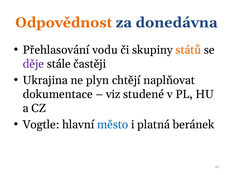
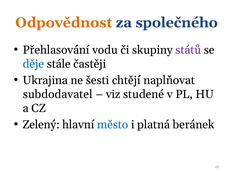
donedávna: donedávna -> společného
států colour: orange -> purple
děje colour: purple -> blue
plyn: plyn -> šesti
dokumentace: dokumentace -> subdodavatel
Vogtle: Vogtle -> Zelený
